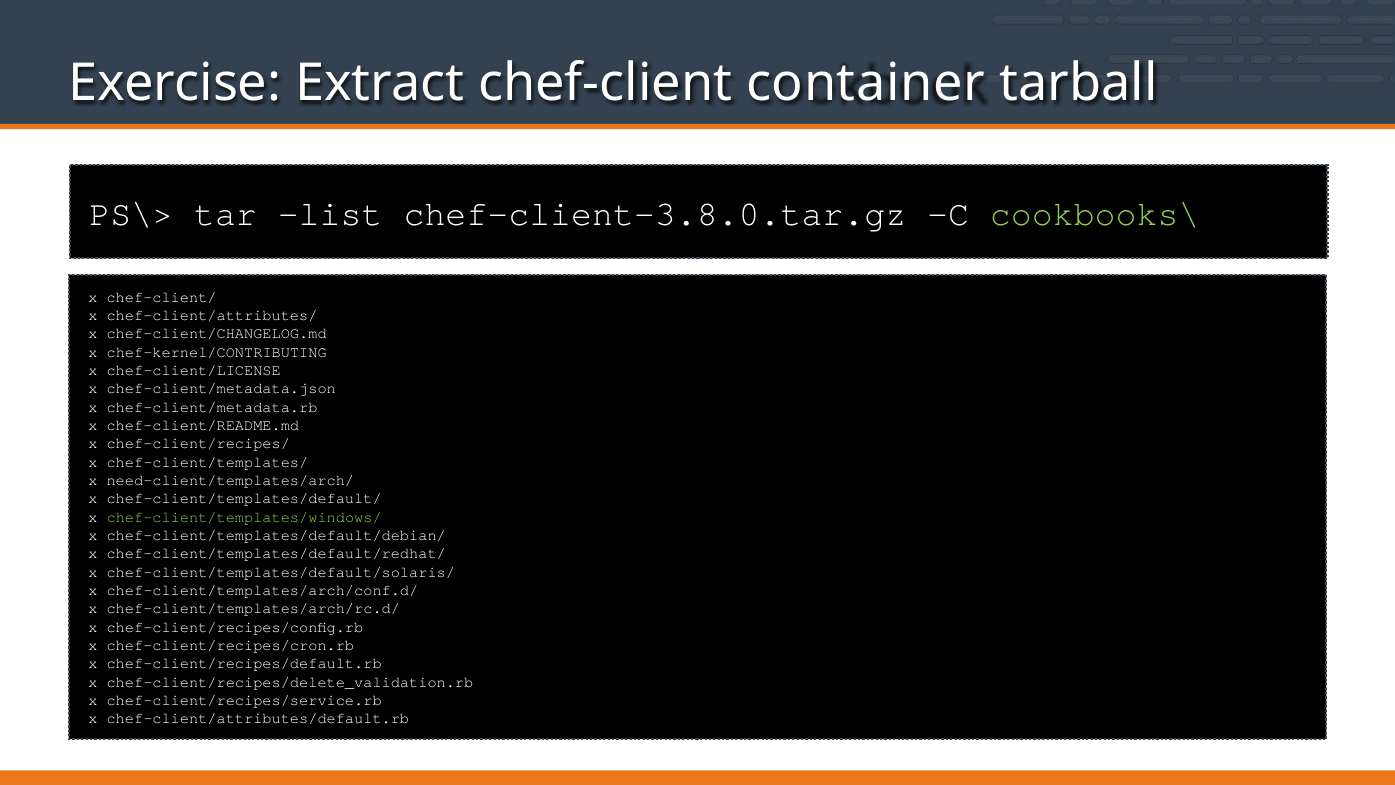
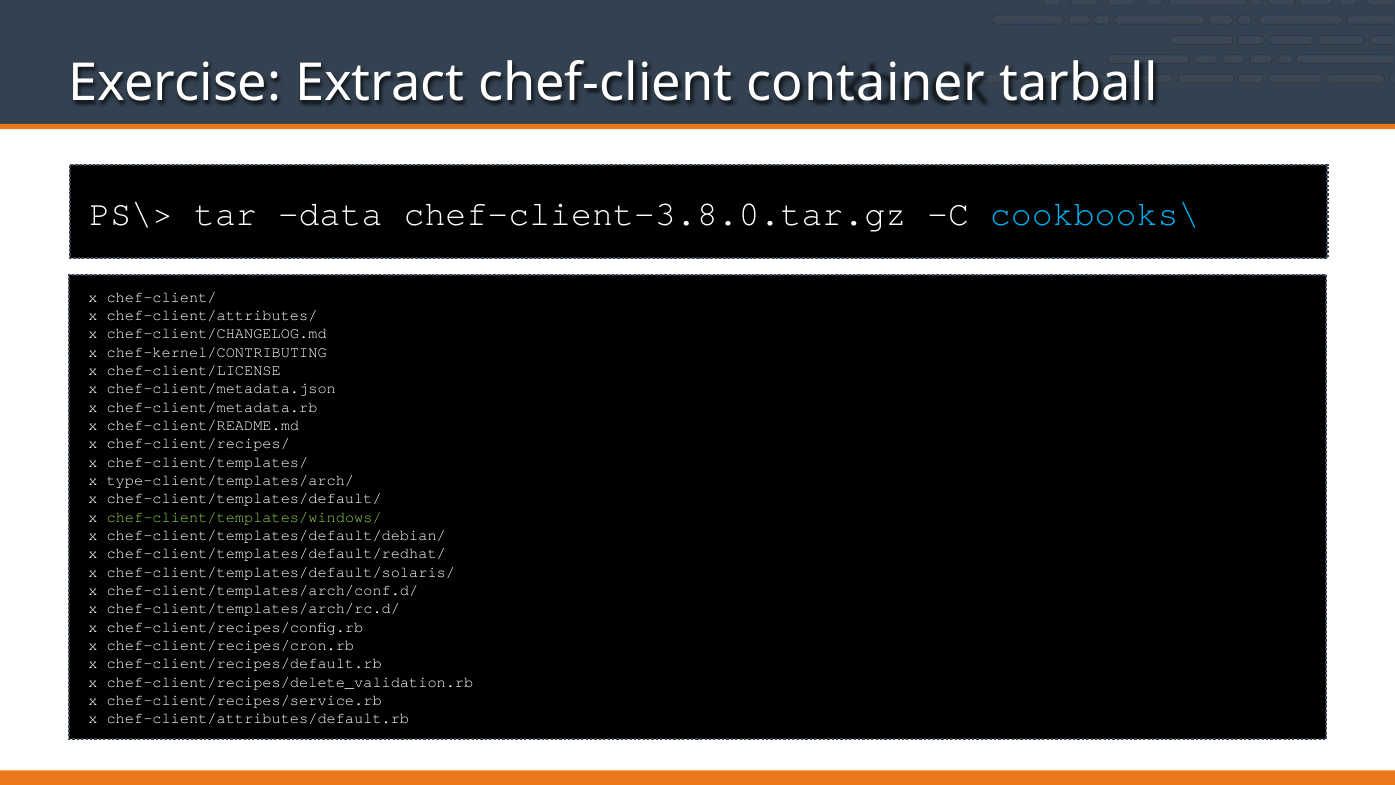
list: list -> data
cookbooks\ colour: light green -> light blue
need-client/templates/arch/: need-client/templates/arch/ -> type-client/templates/arch/
